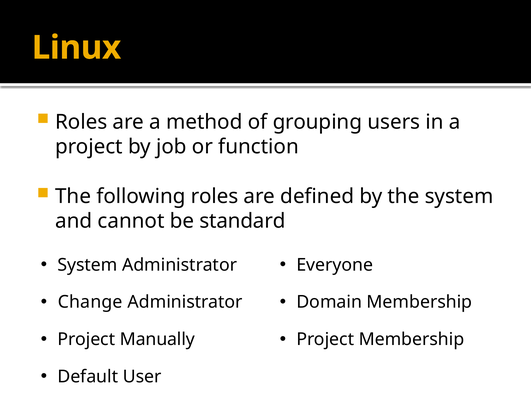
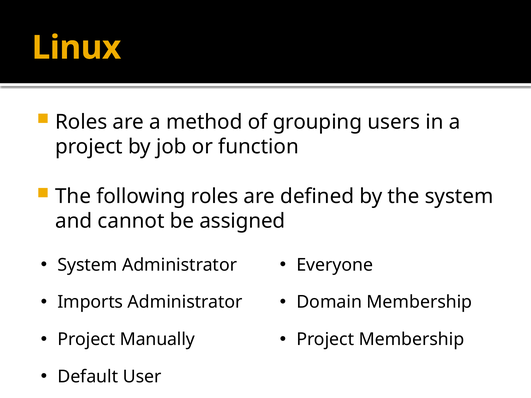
standard: standard -> assigned
Change: Change -> Imports
